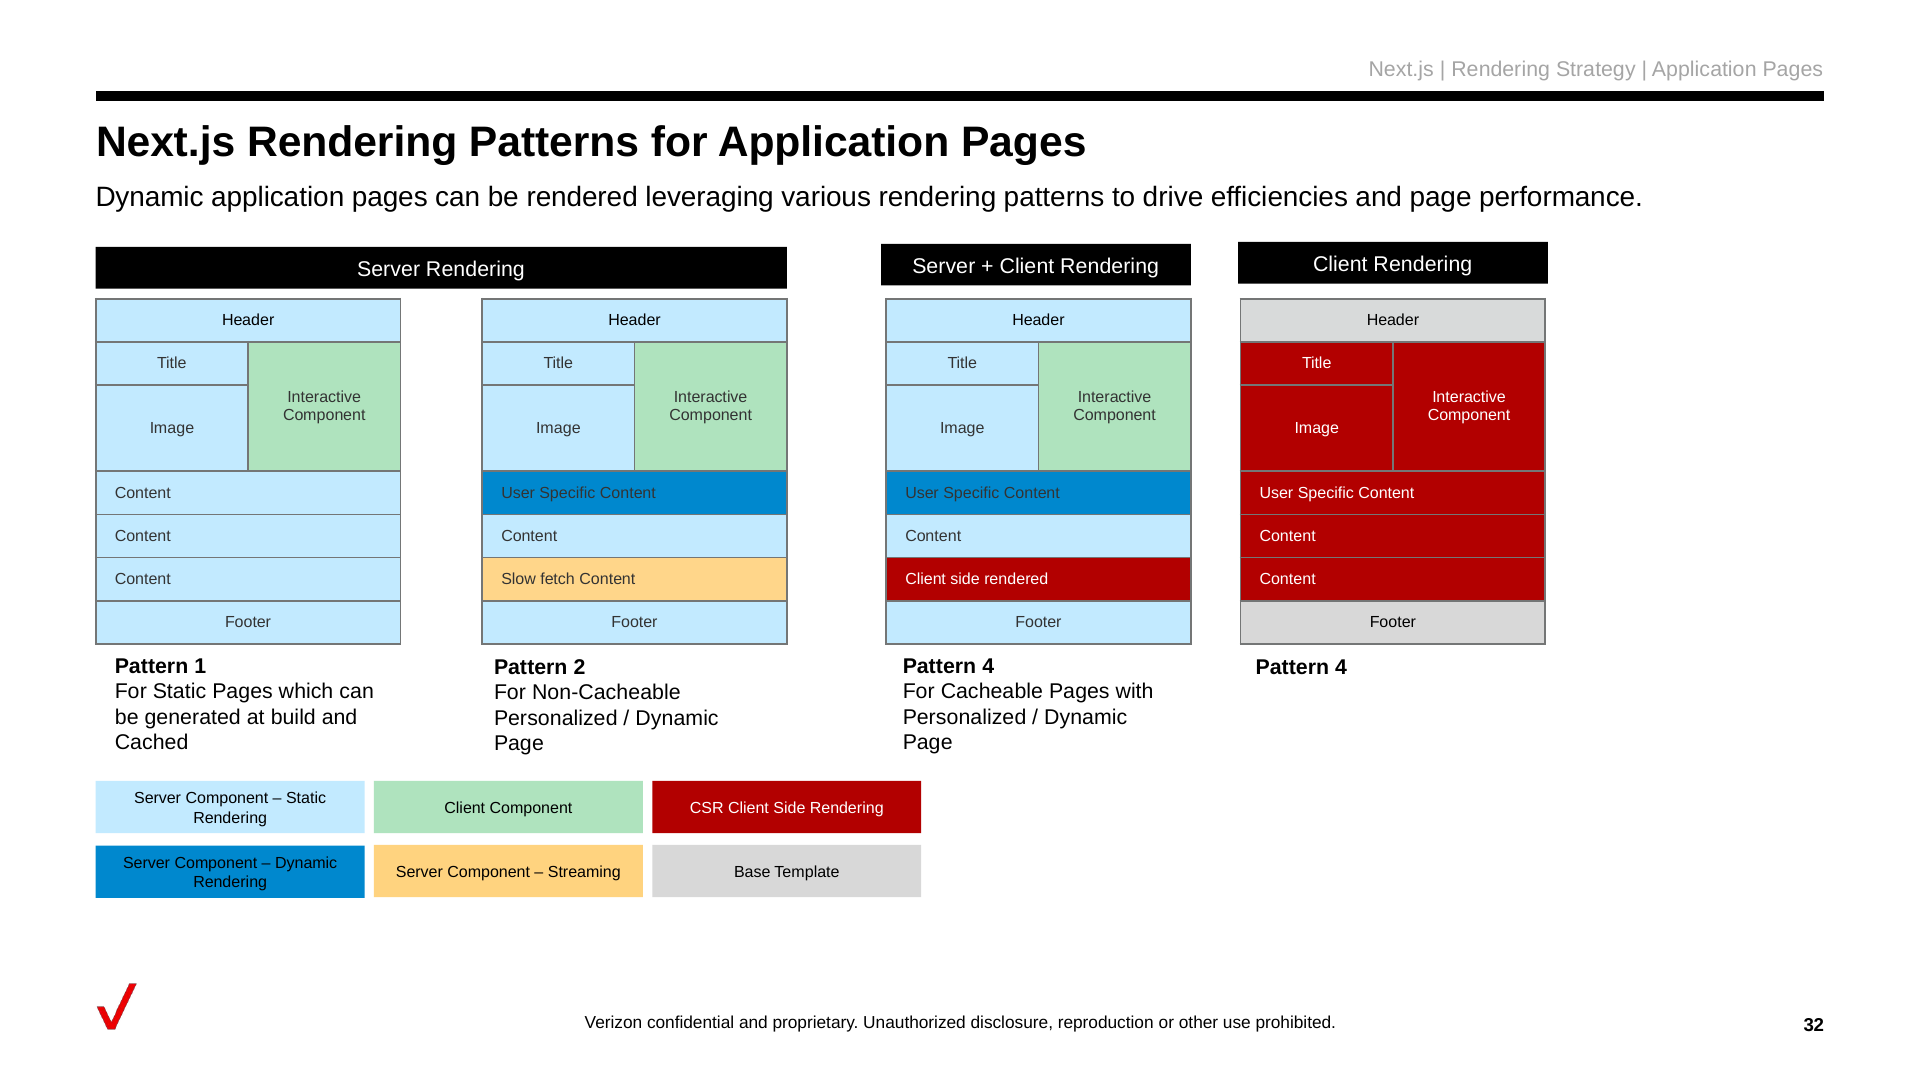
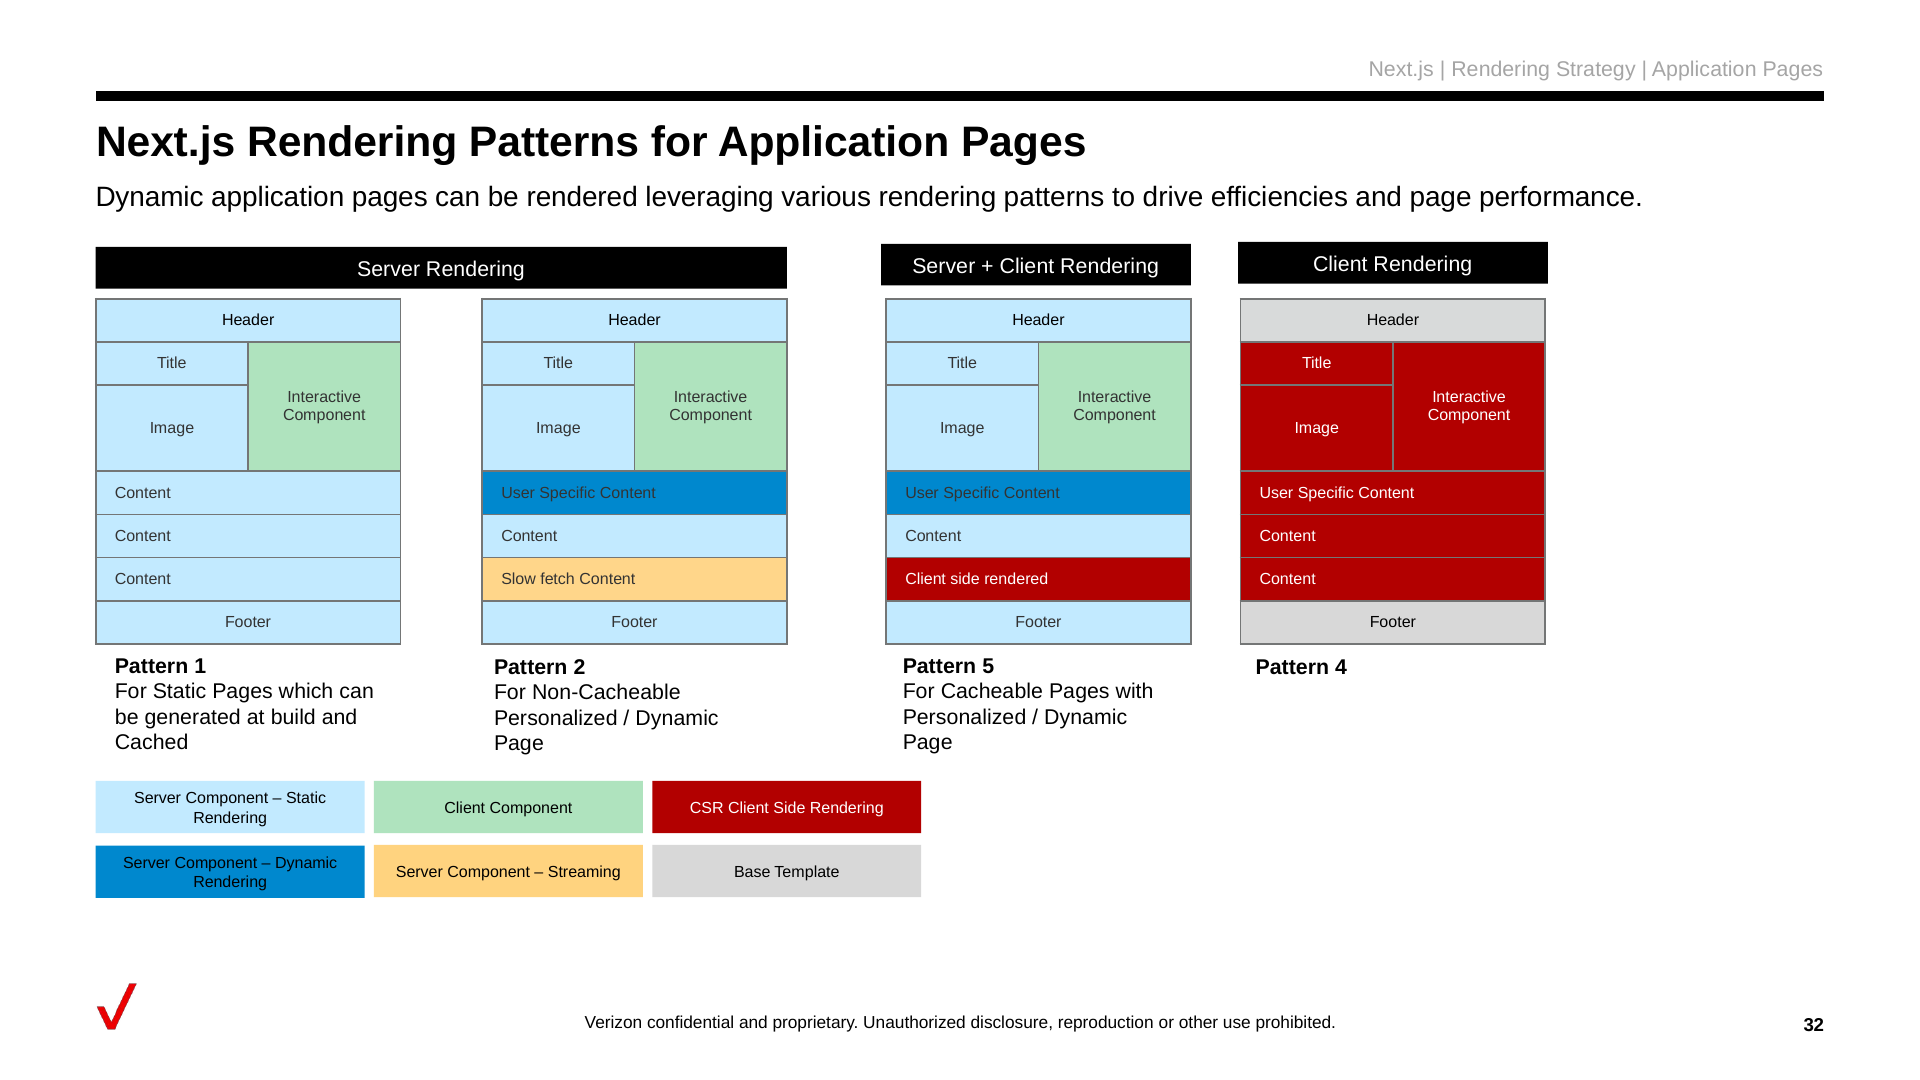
4 at (988, 666): 4 -> 5
